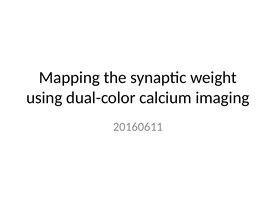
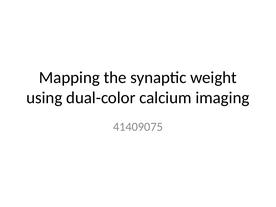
20160611: 20160611 -> 41409075
